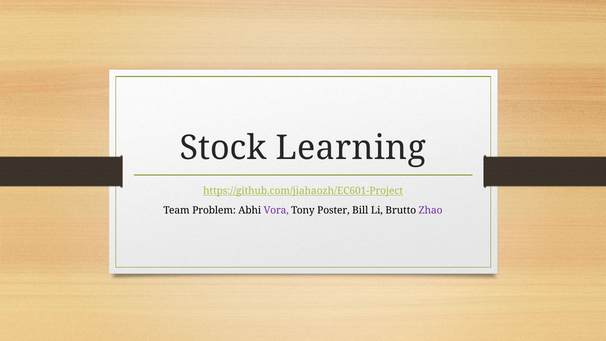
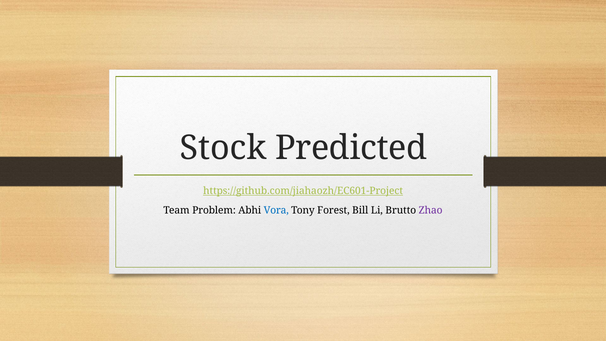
Learning: Learning -> Predicted
Vora colour: purple -> blue
Poster: Poster -> Forest
